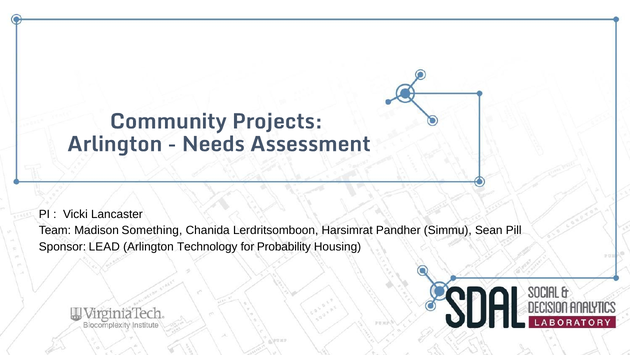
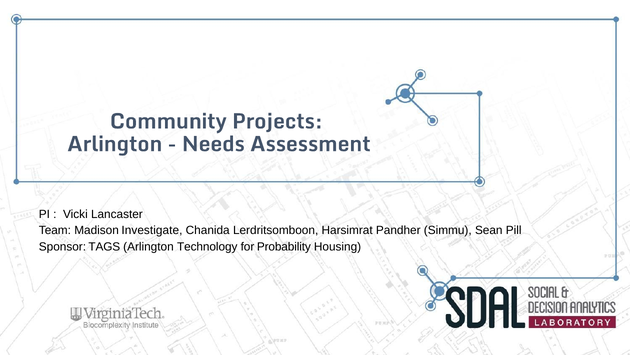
Something: Something -> Investigate
LEAD: LEAD -> TAGS
